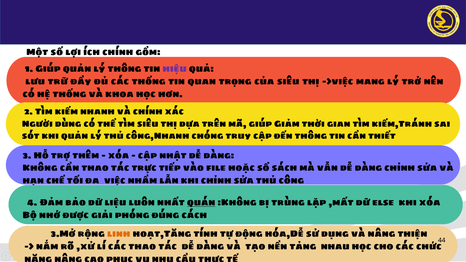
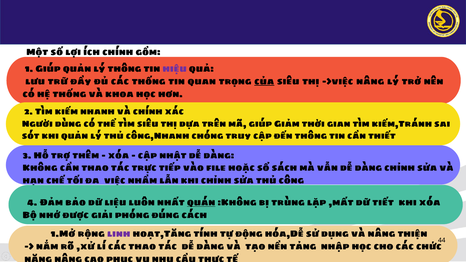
của underline: none -> present
->việc mang: mang -> nâng
else: else -> tiết
3.Mở: 3.Mở -> 1.Mở
linh colour: orange -> purple
nhau: nhau -> nhập
